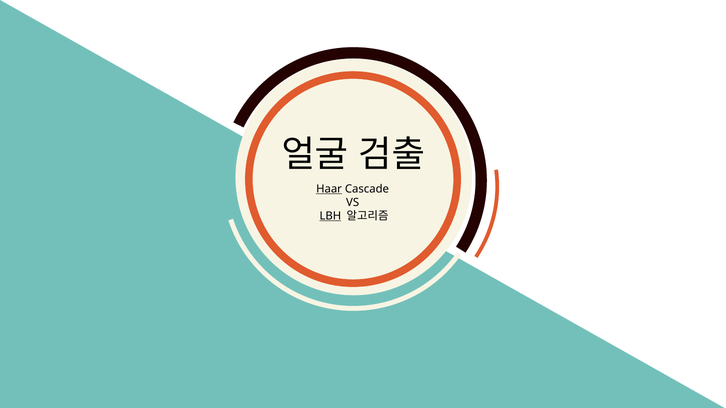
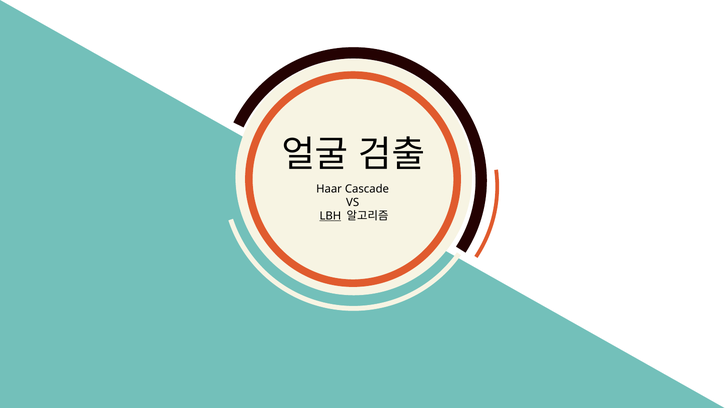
Haar underline: present -> none
